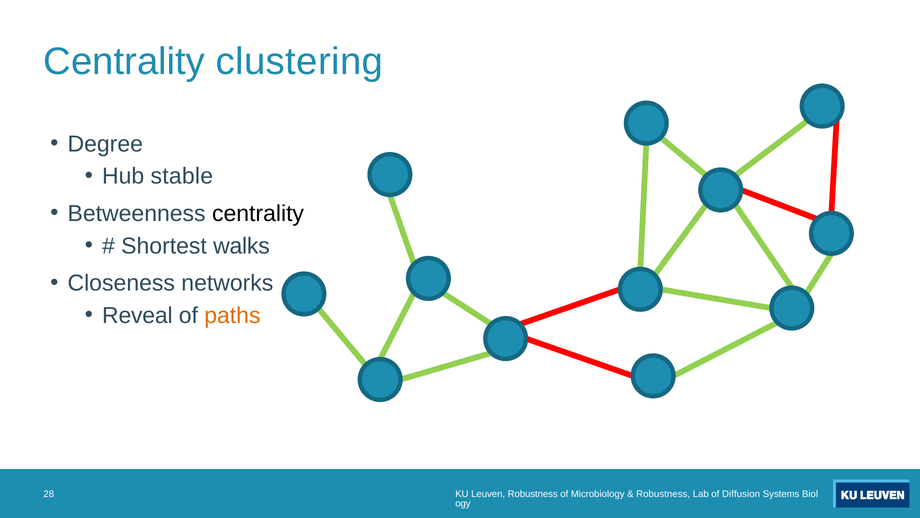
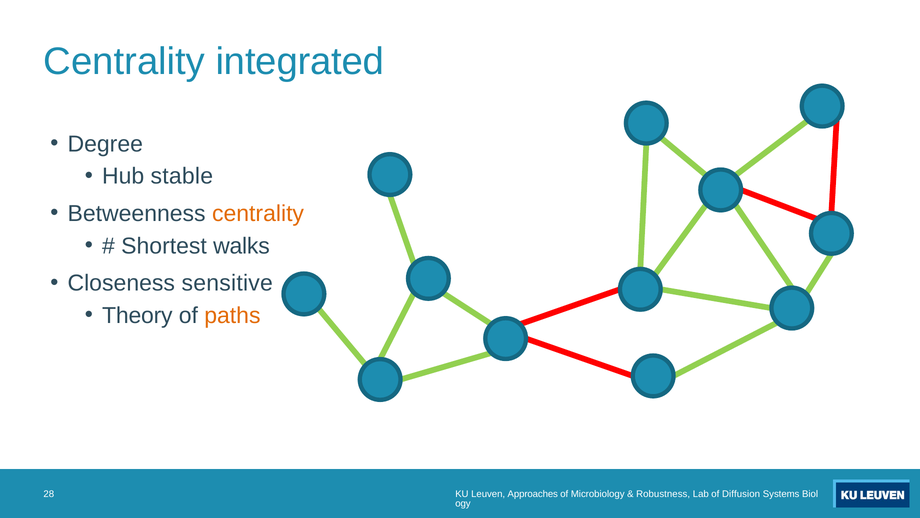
clustering: clustering -> integrated
centrality at (258, 213) colour: black -> orange
networks: networks -> sensitive
Reveal: Reveal -> Theory
Leuven Robustness: Robustness -> Approaches
